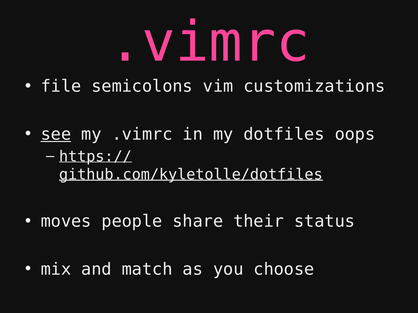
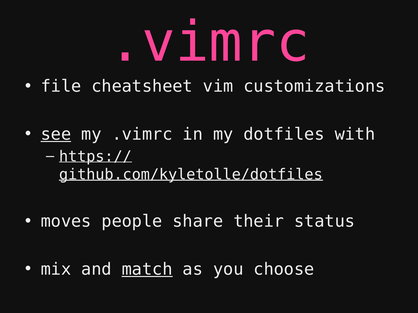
semicolons: semicolons -> cheatsheet
oops: oops -> with
match underline: none -> present
